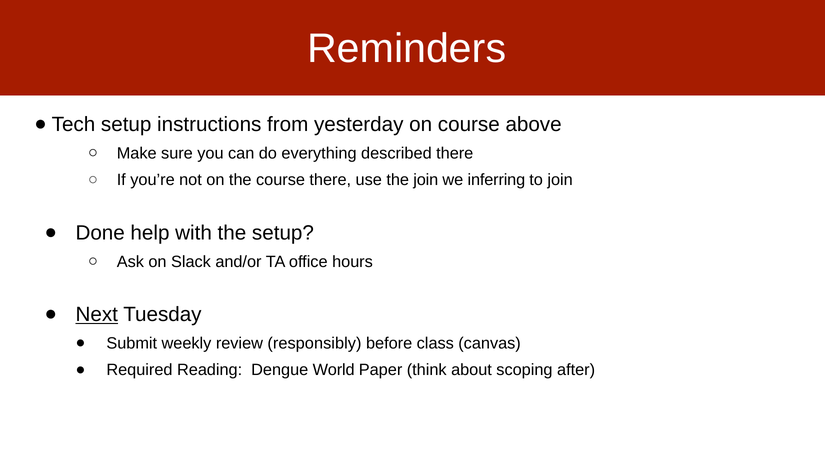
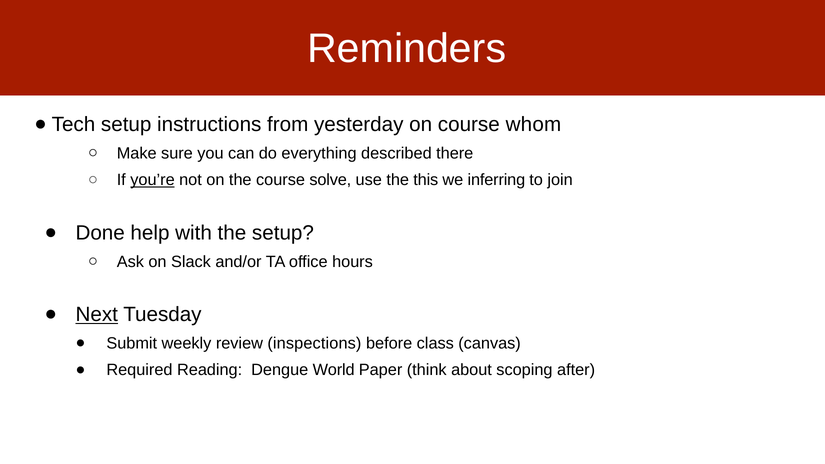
above: above -> whom
you’re underline: none -> present
course there: there -> solve
the join: join -> this
responsibly: responsibly -> inspections
